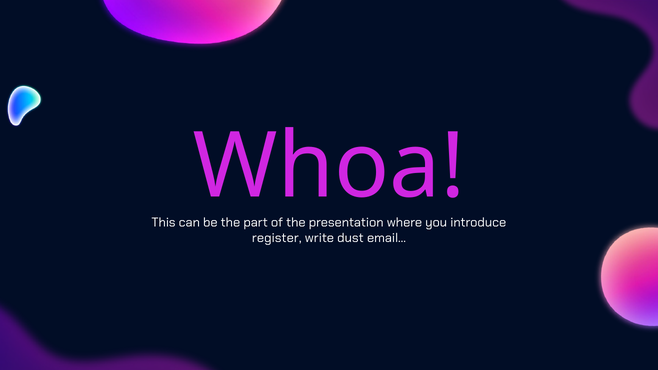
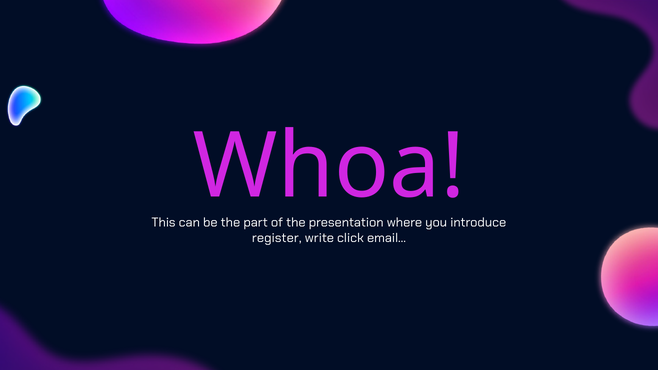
dust: dust -> click
